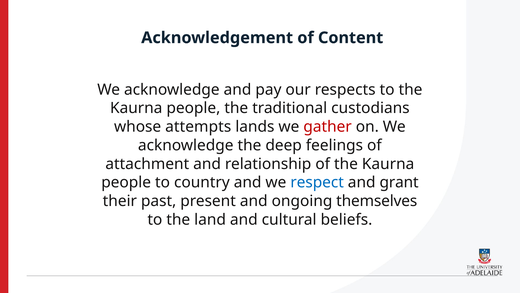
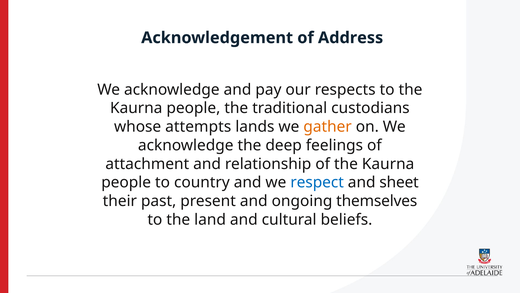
Content: Content -> Address
gather colour: red -> orange
grant: grant -> sheet
